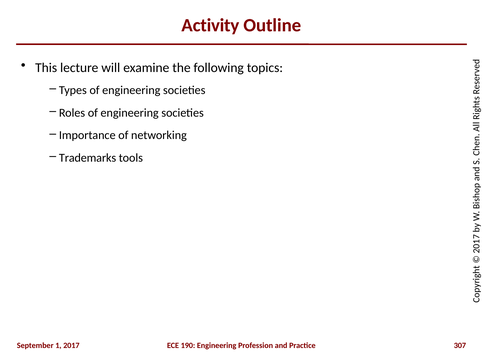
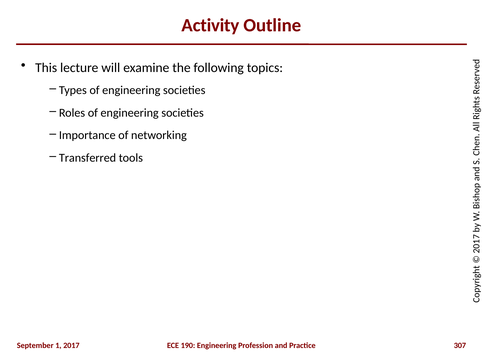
Trademarks: Trademarks -> Transferred
